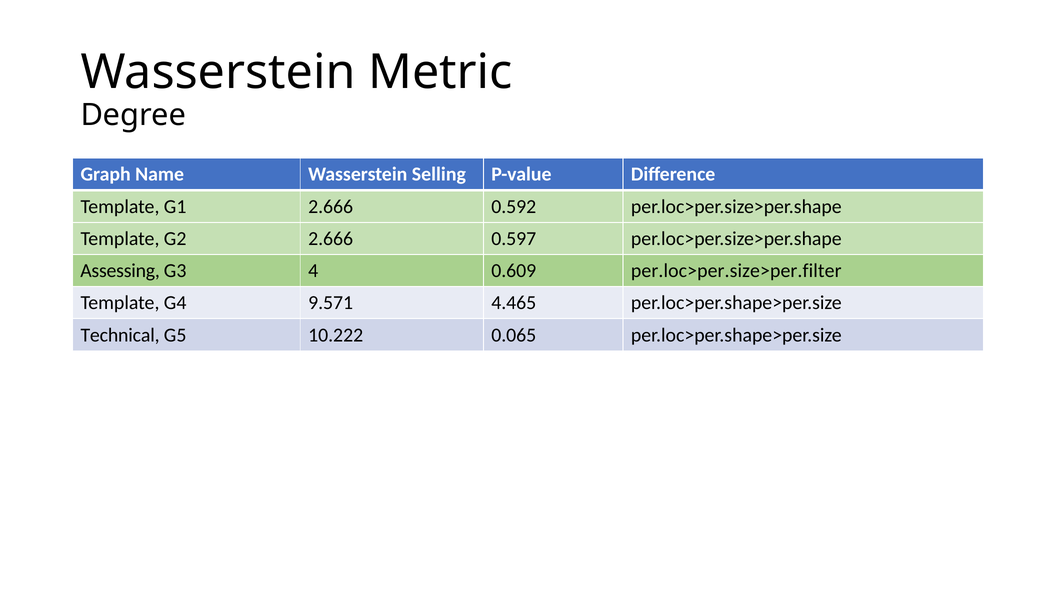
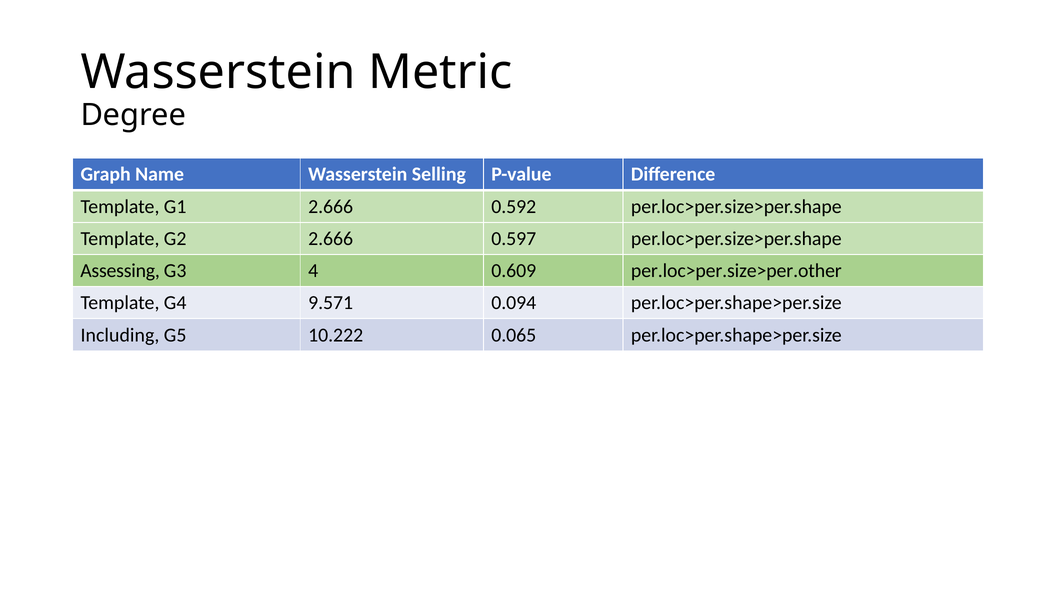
per.loc>per.size>per.filter: per.loc>per.size>per.filter -> per.loc>per.size>per.other
4.465: 4.465 -> 0.094
Technical: Technical -> Including
